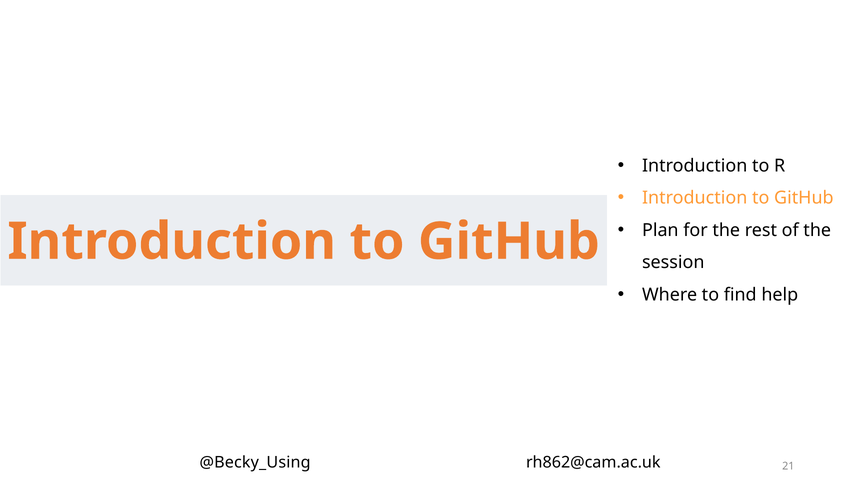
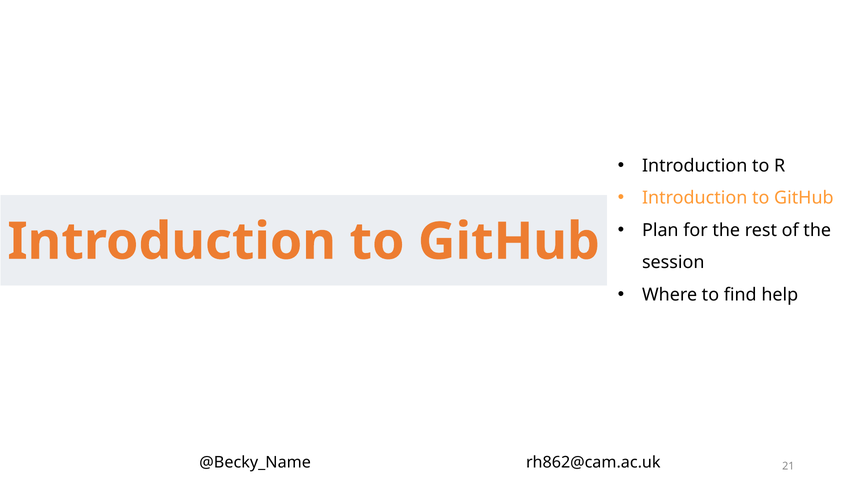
@Becky_Using: @Becky_Using -> @Becky_Name
